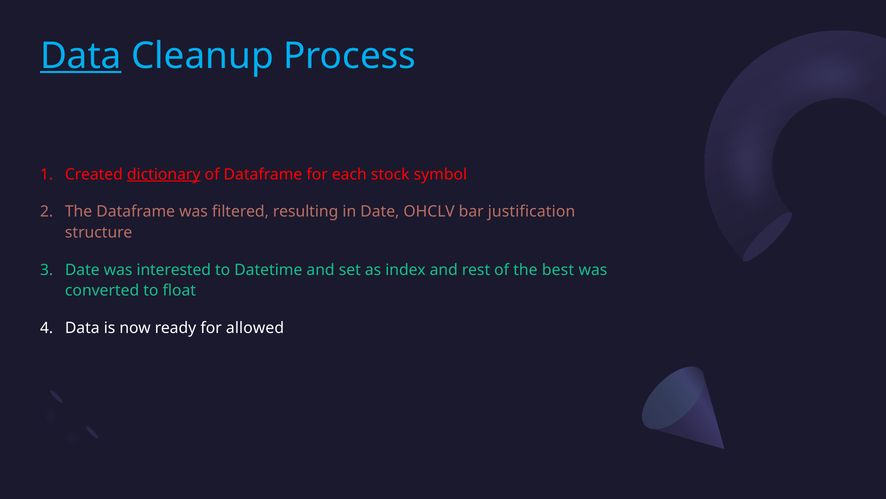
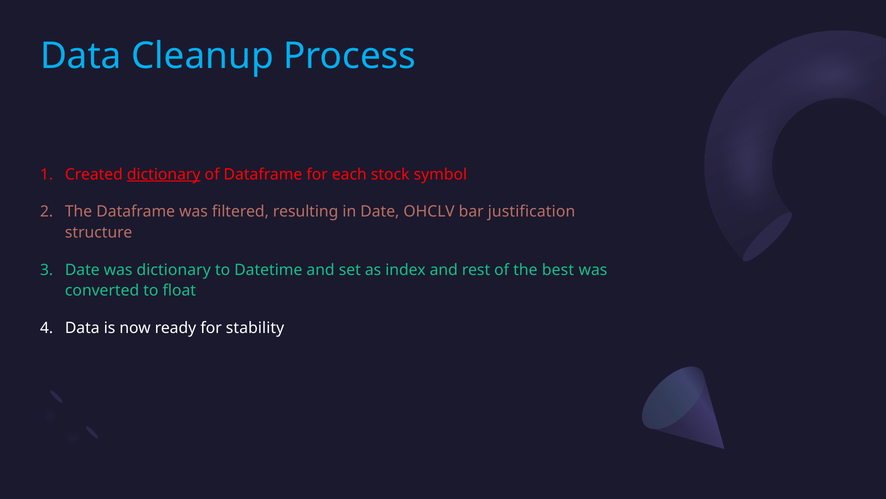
Data at (81, 56) underline: present -> none
was interested: interested -> dictionary
allowed: allowed -> stability
